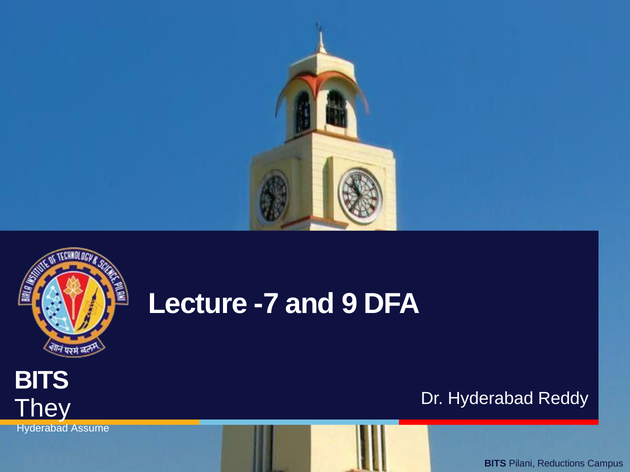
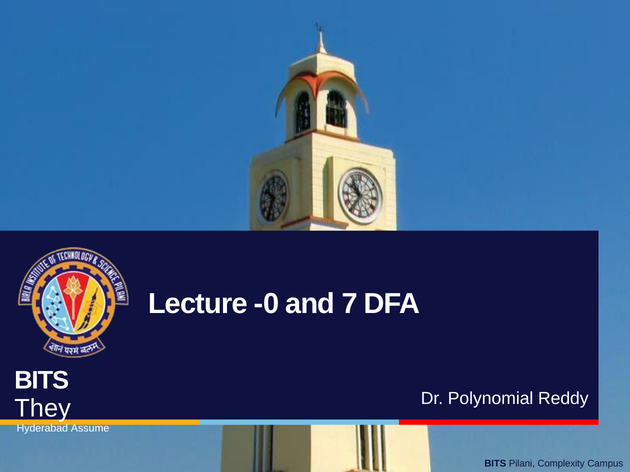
-7: -7 -> -0
9: 9 -> 7
Dr Hyderabad: Hyderabad -> Polynomial
Reductions: Reductions -> Complexity
